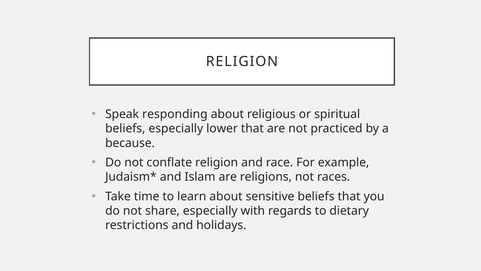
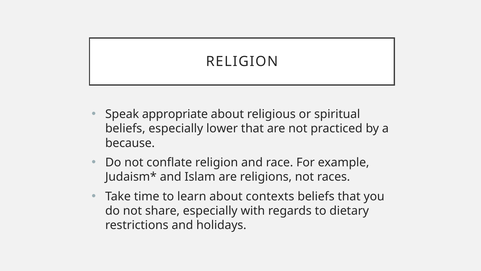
responding: responding -> appropriate
sensitive: sensitive -> contexts
